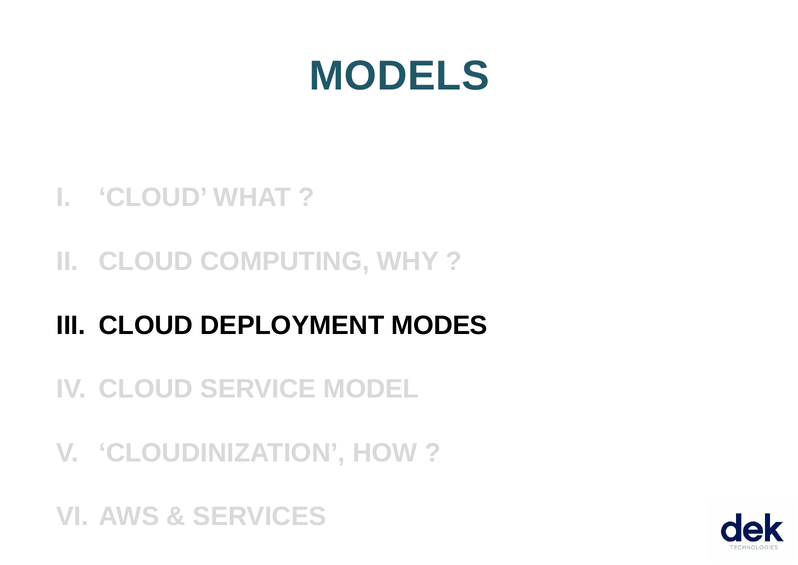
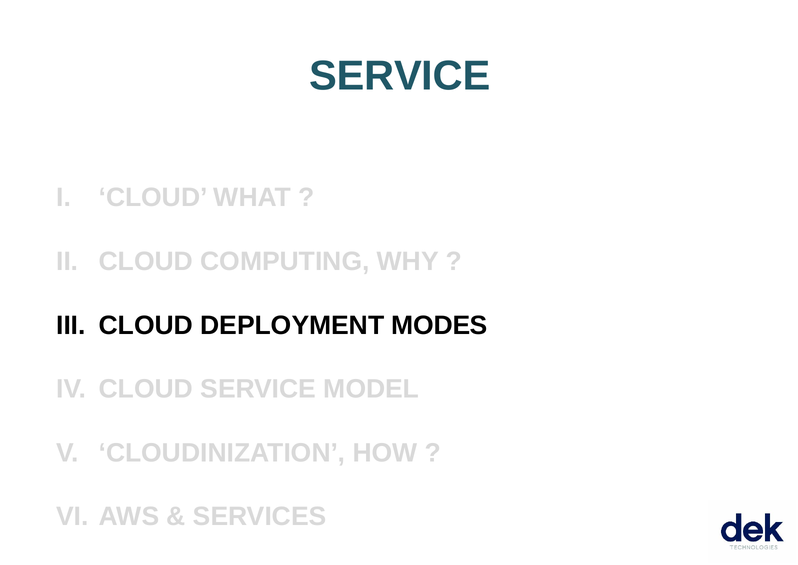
MODELS at (399, 76): MODELS -> SERVICE
